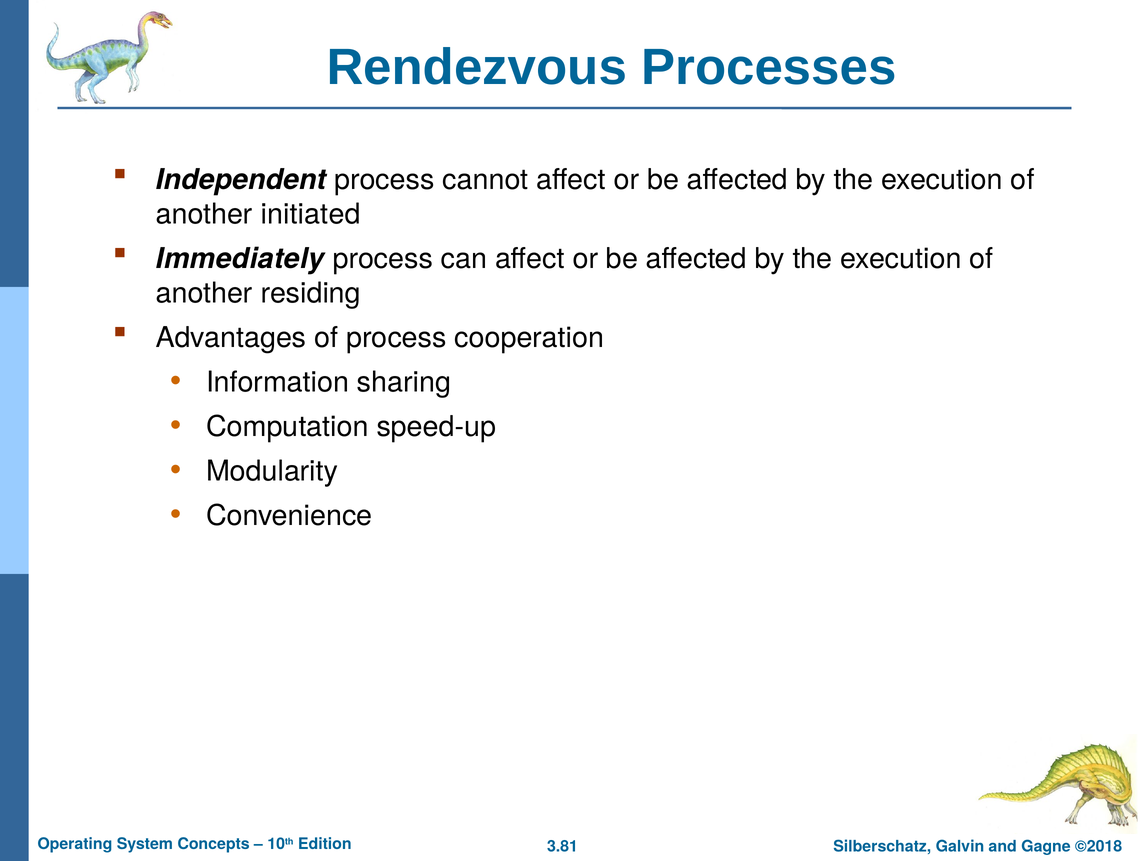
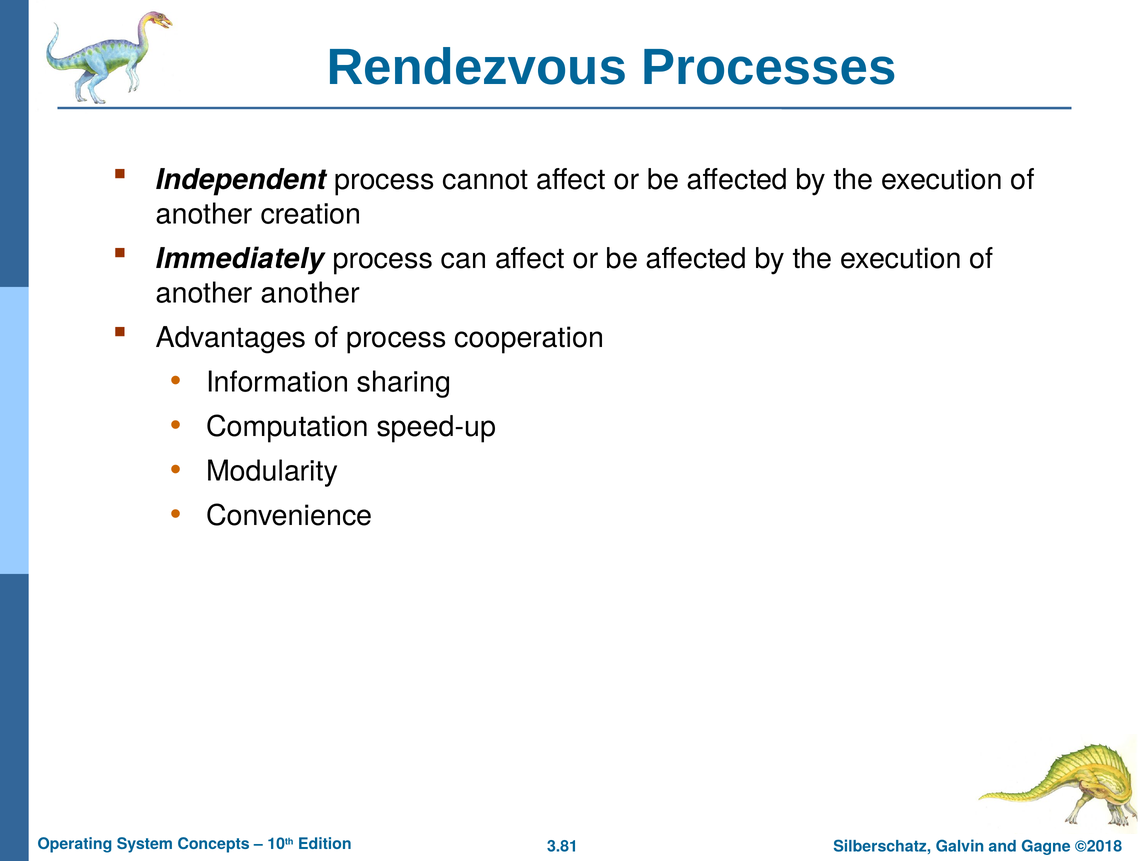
initiated: initiated -> creation
another residing: residing -> another
